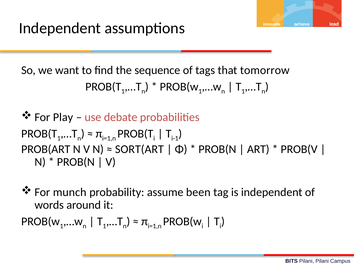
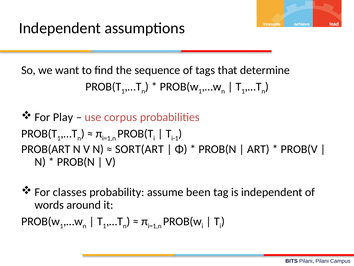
tomorrow: tomorrow -> determine
debate: debate -> corpus
munch: munch -> classes
